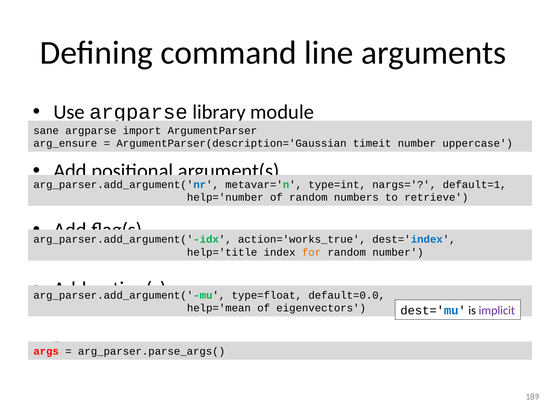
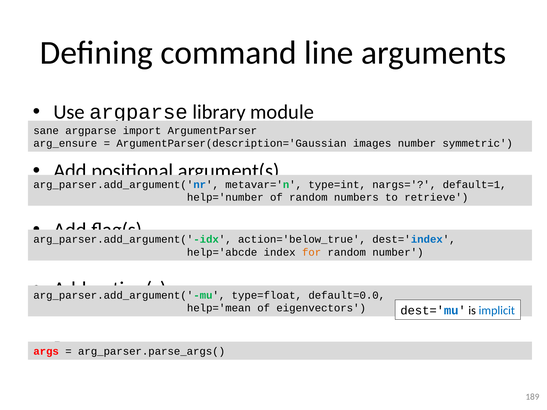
timeit: timeit -> images
uppercase: uppercase -> symmetric
action='works_true: action='works_true -> action='below_true
help='title: help='title -> help='abcde
implicit colour: purple -> blue
